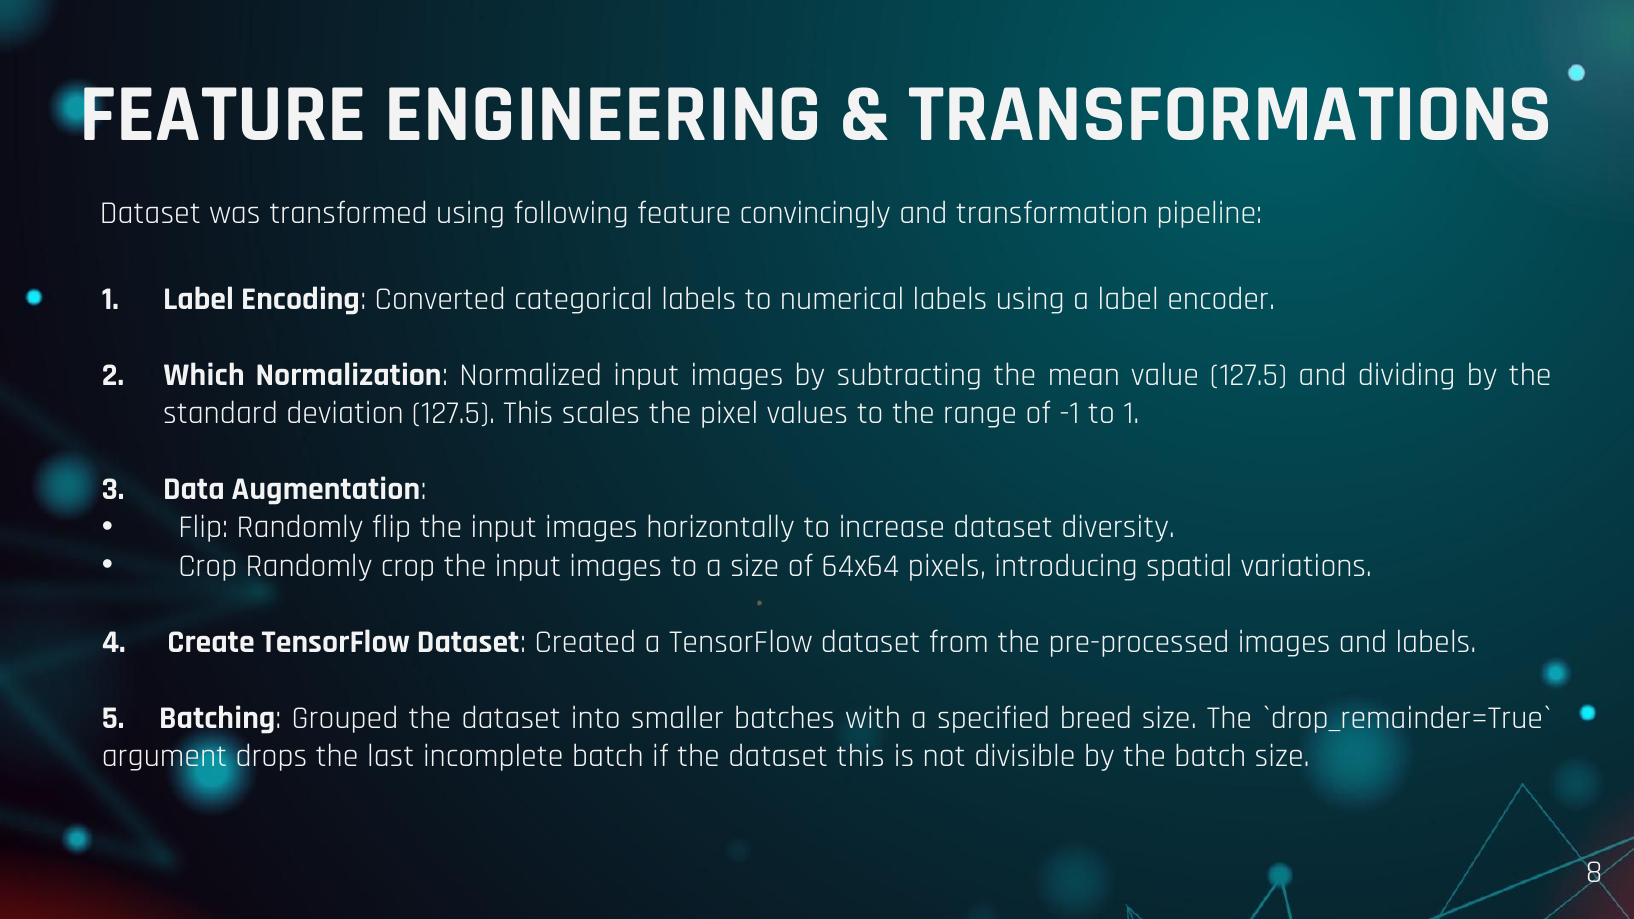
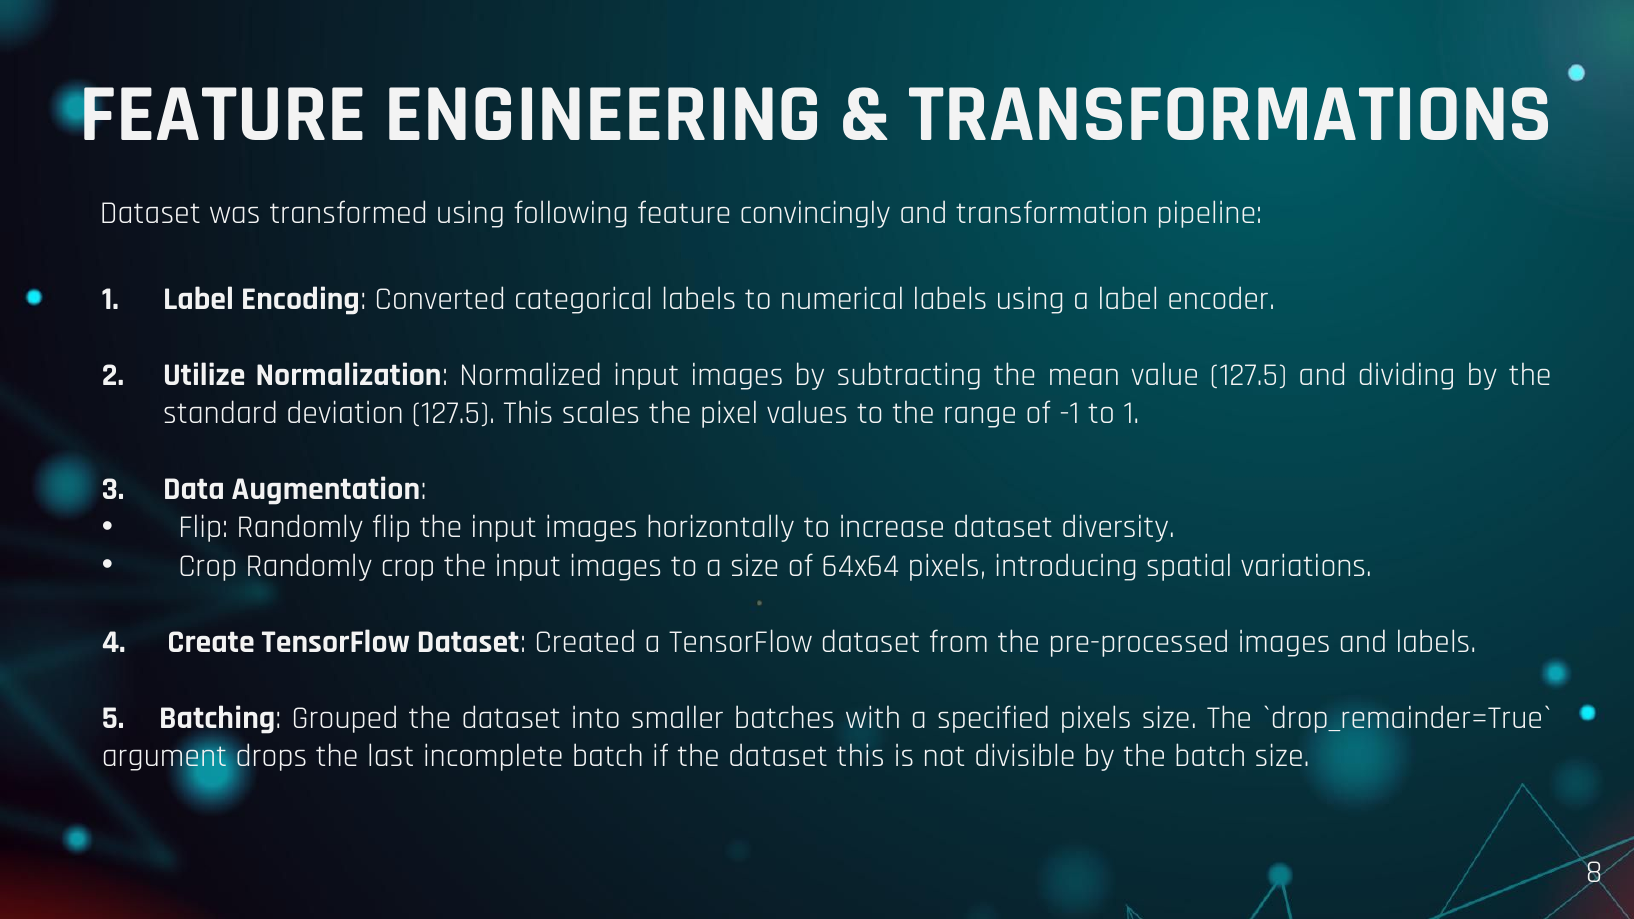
Which: Which -> Utilize
specified breed: breed -> pixels
